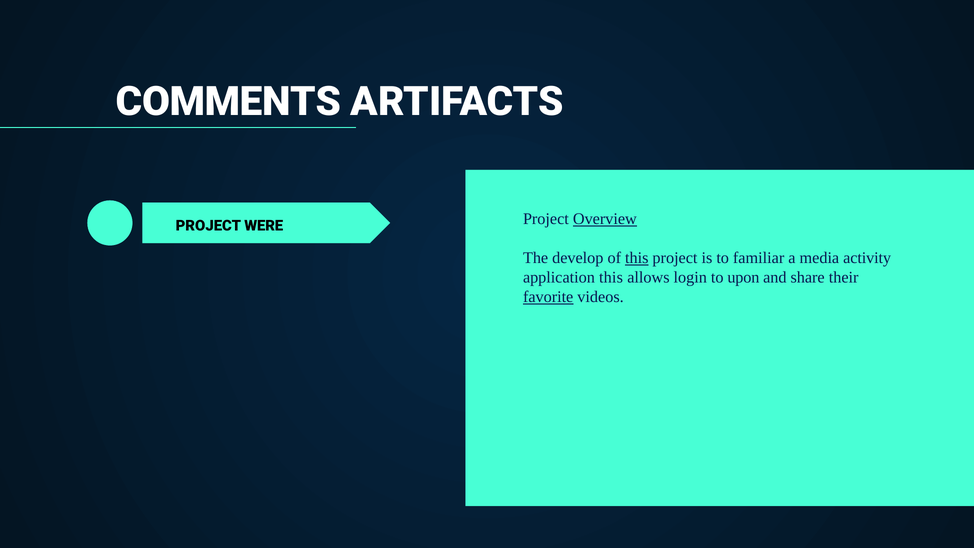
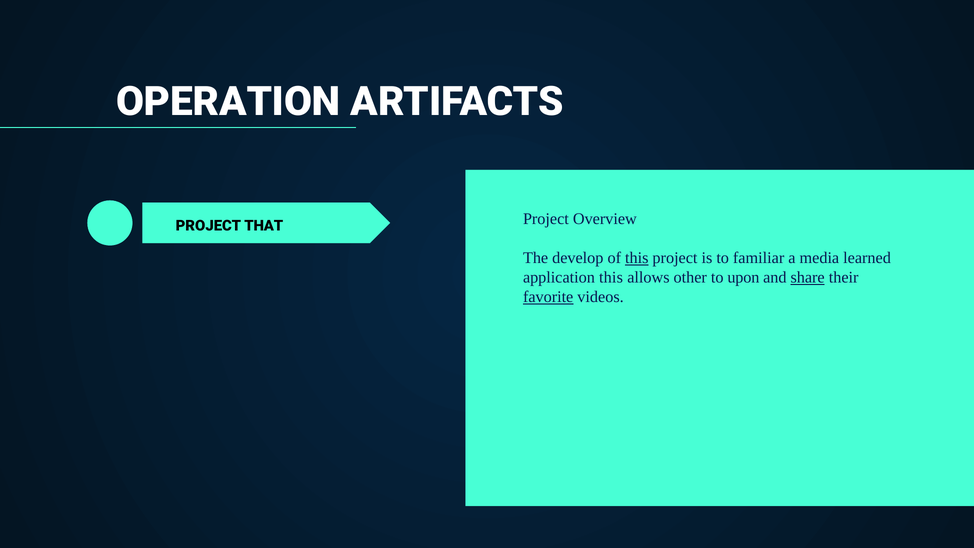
COMMENTS: COMMENTS -> OPERATION
WERE: WERE -> THAT
Overview underline: present -> none
activity: activity -> learned
login: login -> other
share underline: none -> present
